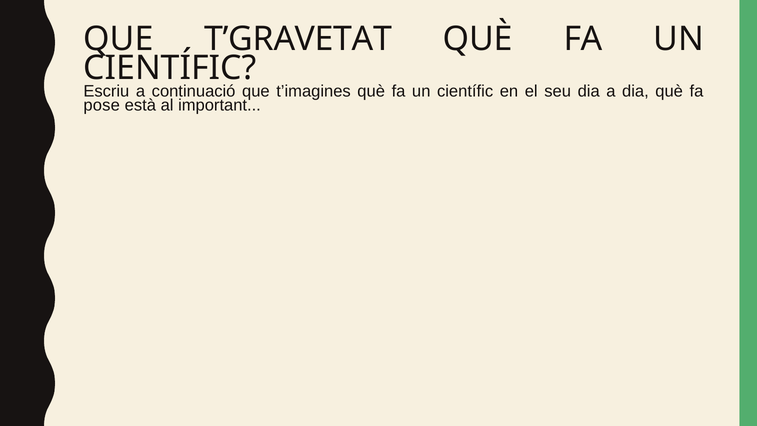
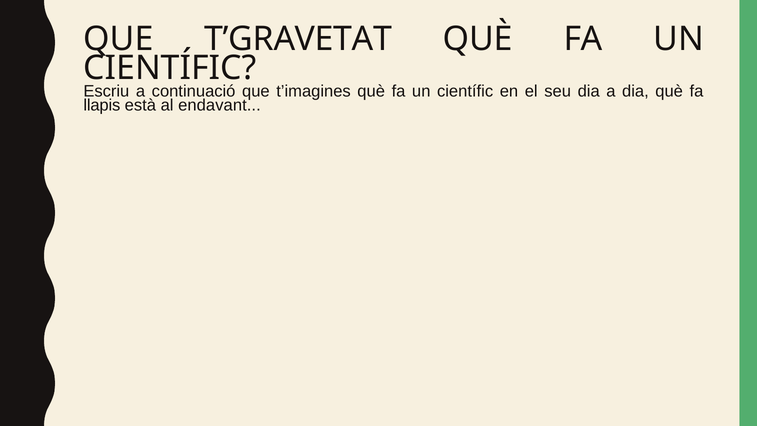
pose: pose -> llapis
important: important -> endavant
